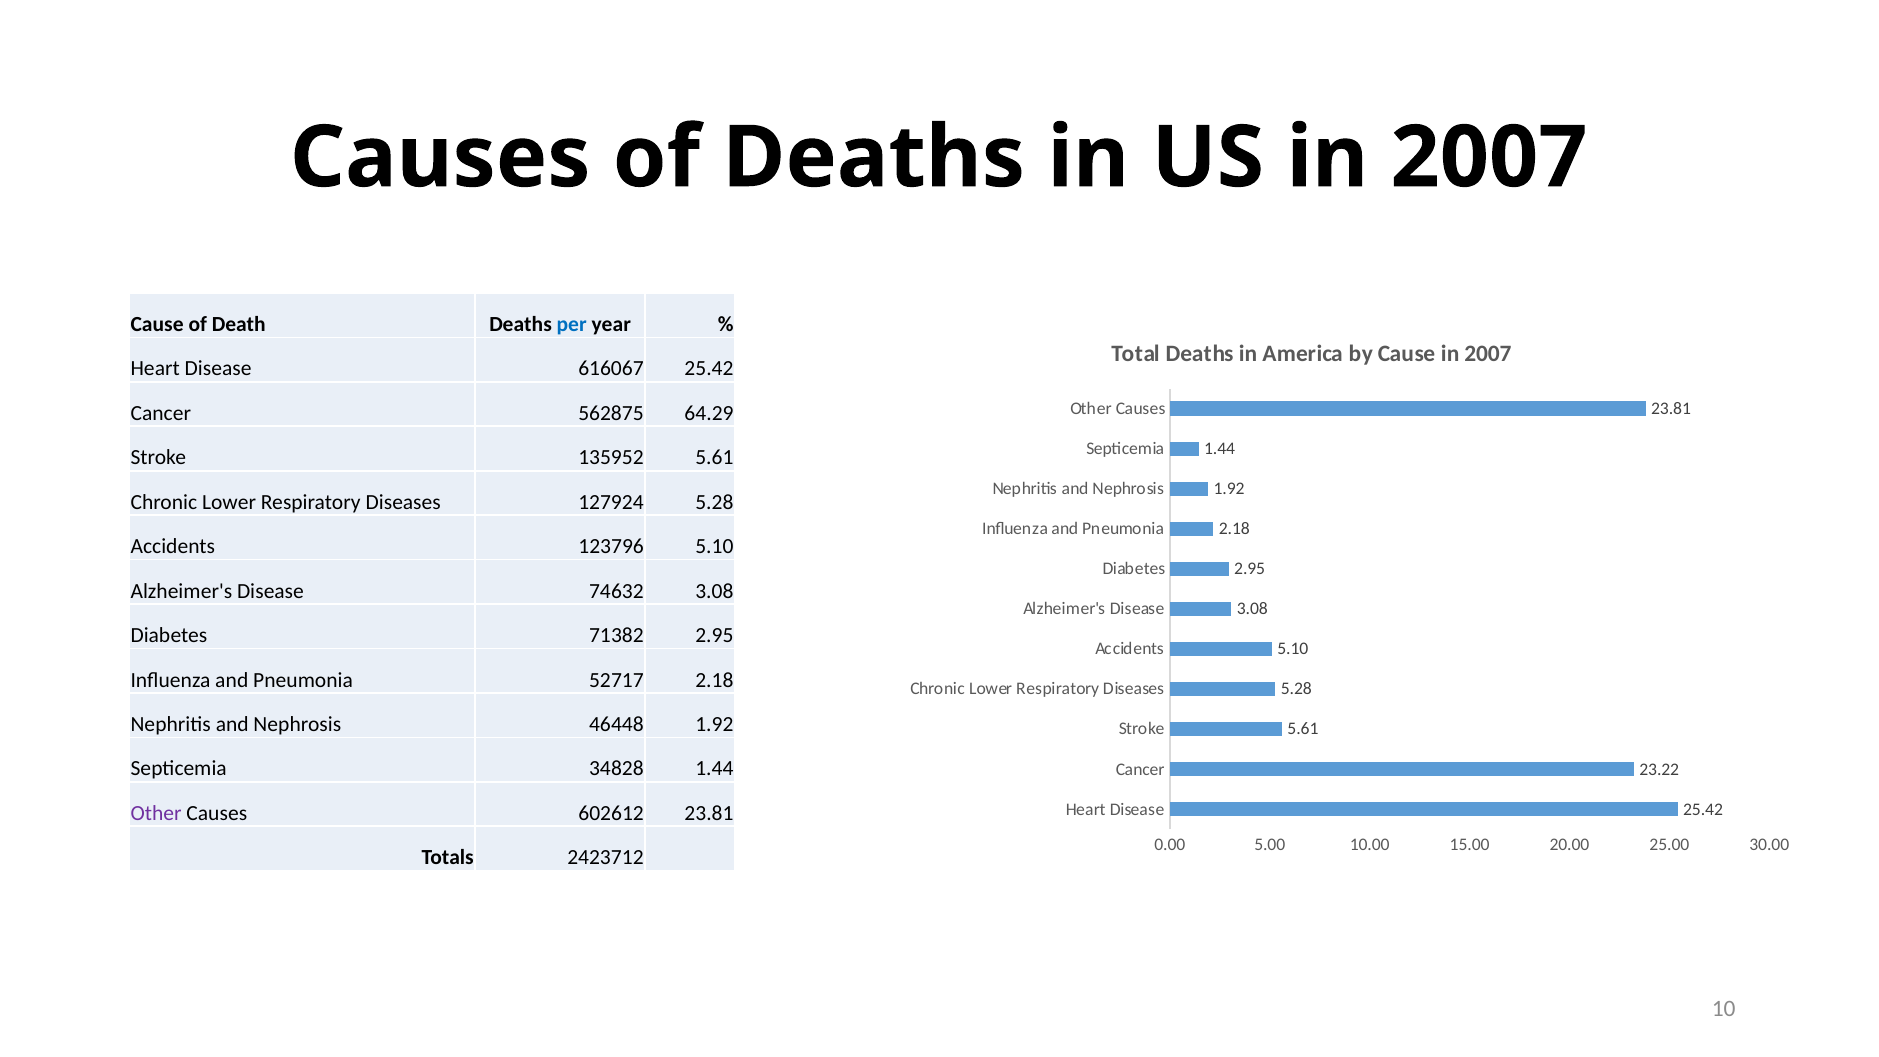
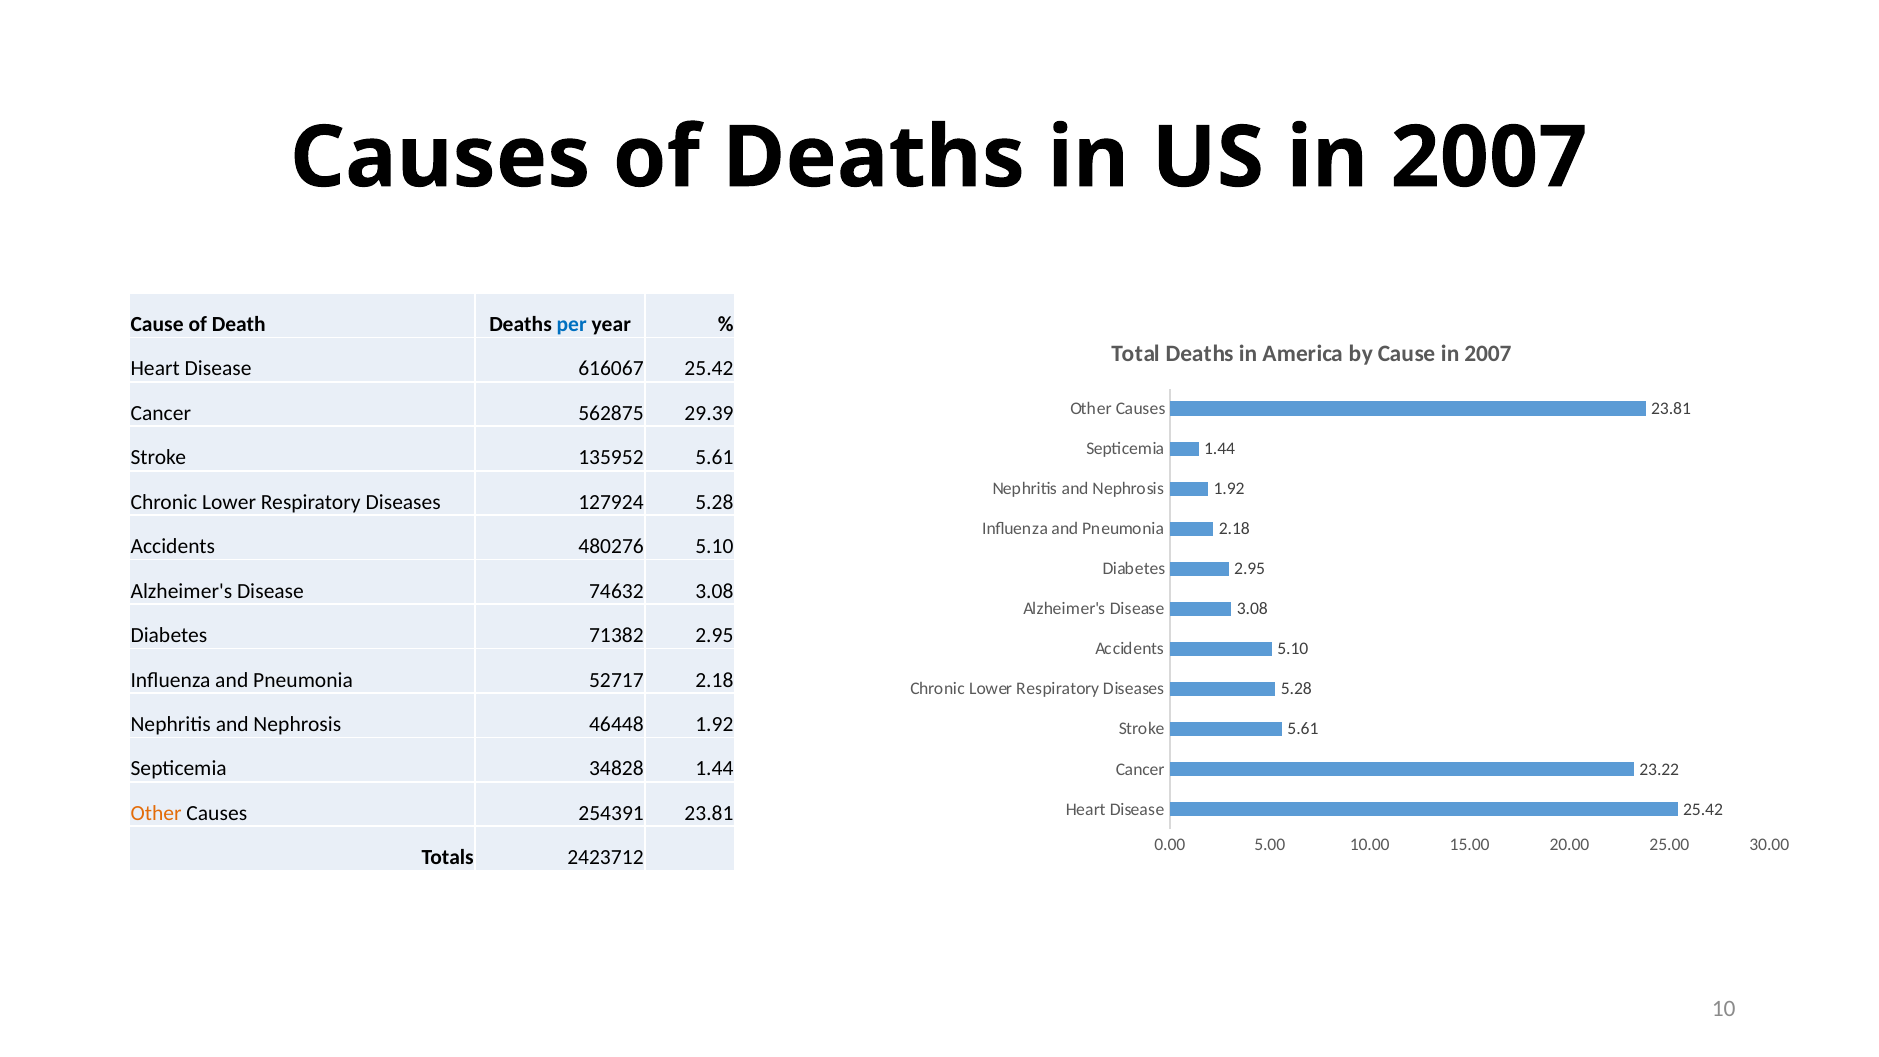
64.29: 64.29 -> 29.39
123796: 123796 -> 480276
Other at (156, 813) colour: purple -> orange
602612: 602612 -> 254391
